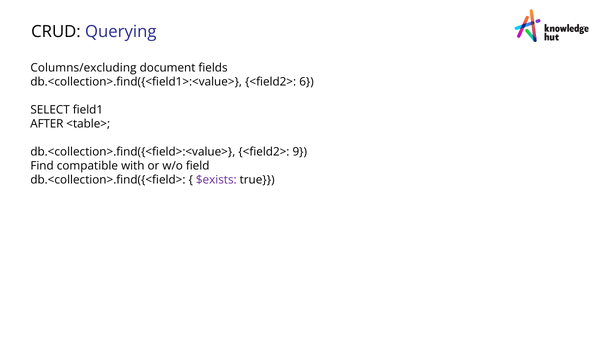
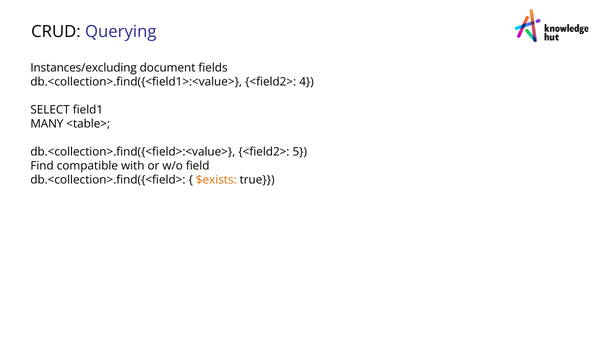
Columns/excluding: Columns/excluding -> Instances/excluding
6: 6 -> 4
AFTER: AFTER -> MANY
9: 9 -> 5
$exists colour: purple -> orange
